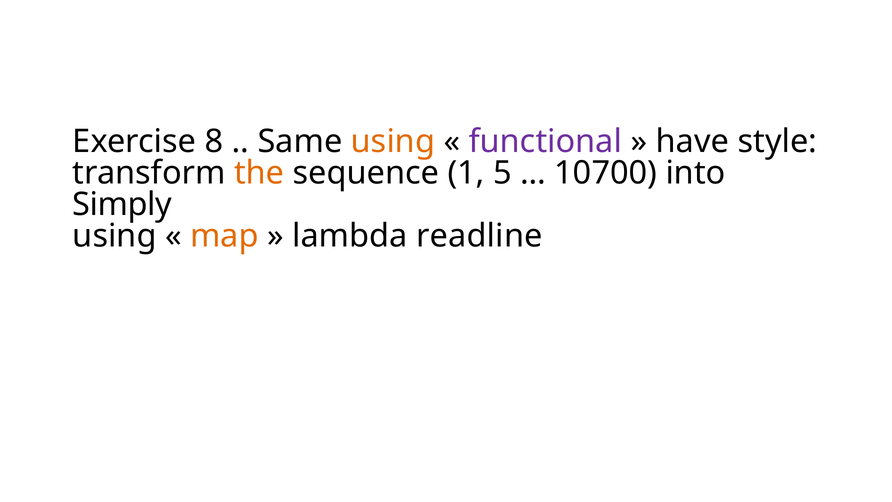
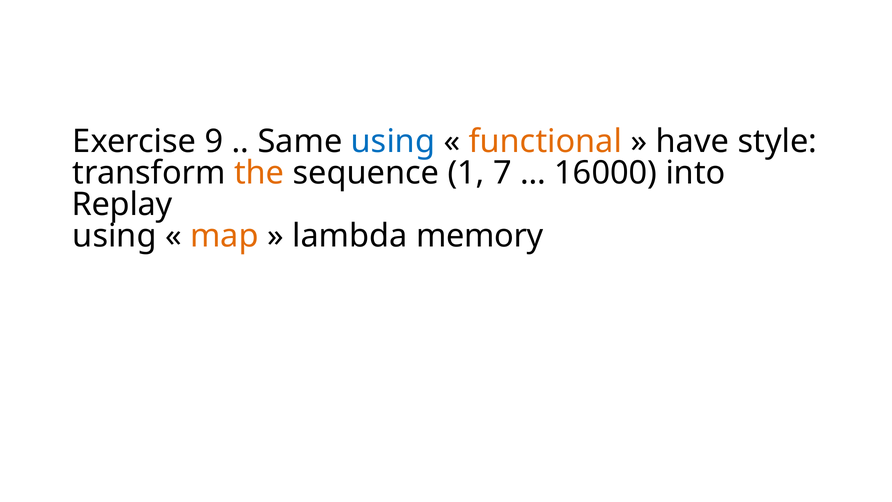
8: 8 -> 9
using at (393, 141) colour: orange -> blue
functional colour: purple -> orange
5: 5 -> 7
10700: 10700 -> 16000
Simply: Simply -> Replay
readline: readline -> memory
